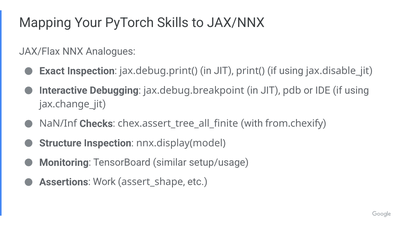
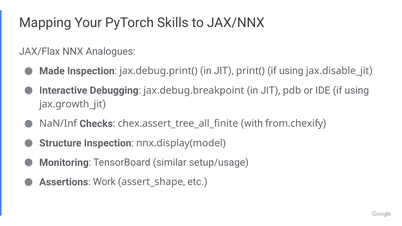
Exact: Exact -> Made
jax.change_jit: jax.change_jit -> jax.growth_jit
